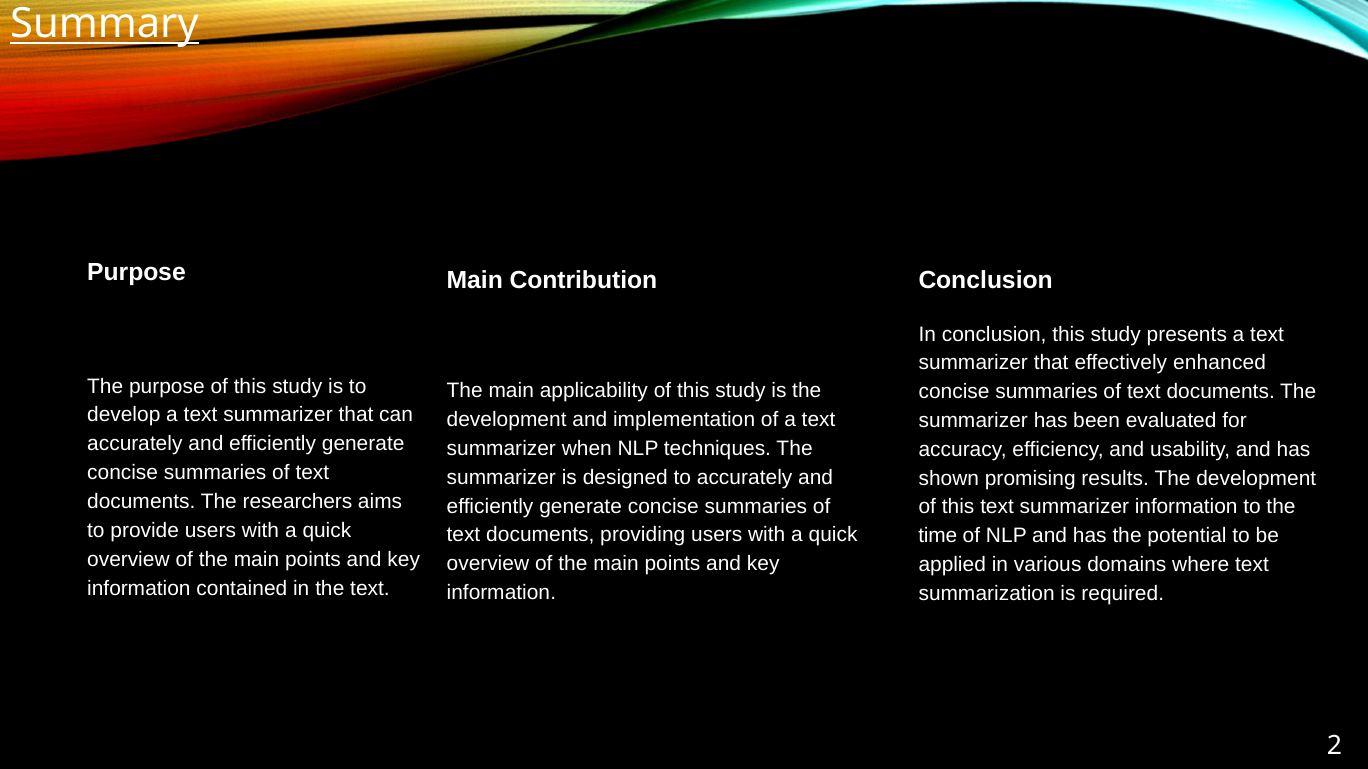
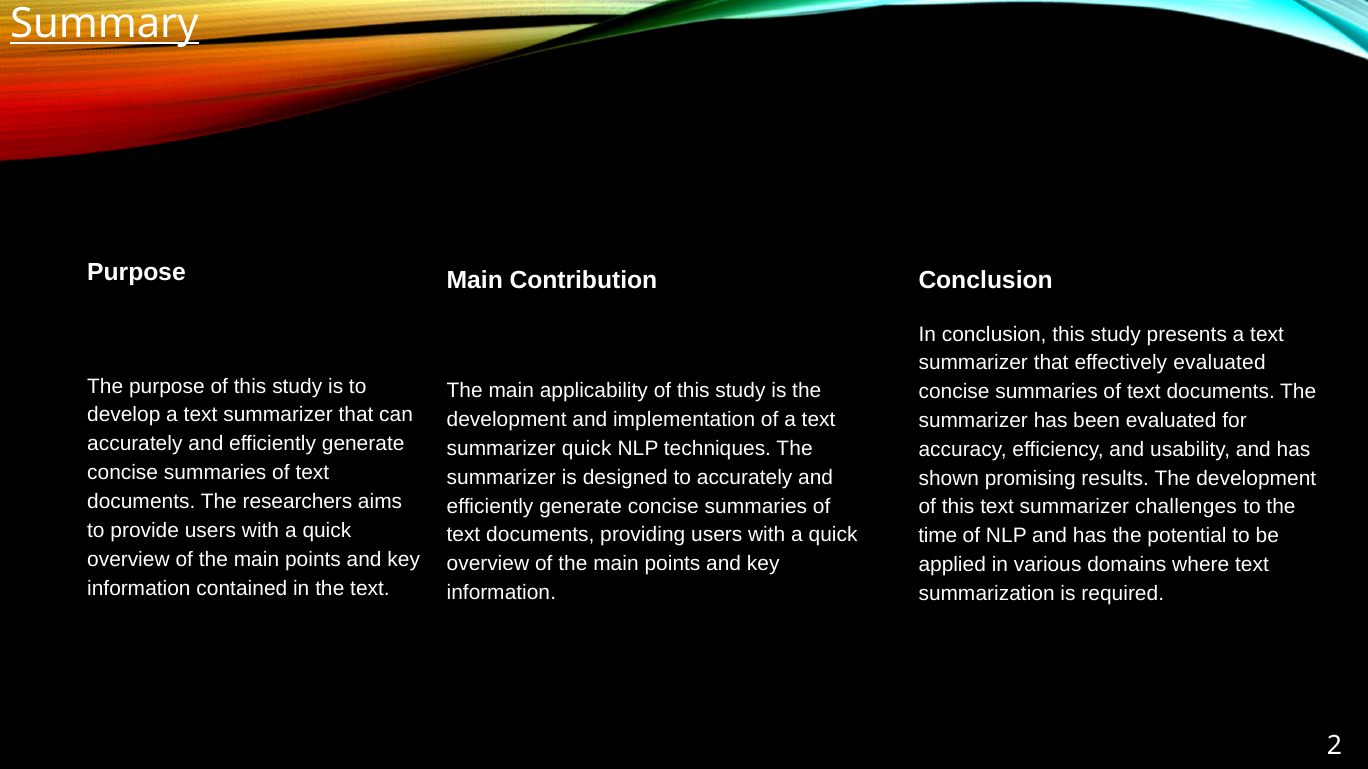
effectively enhanced: enhanced -> evaluated
summarizer when: when -> quick
summarizer information: information -> challenges
